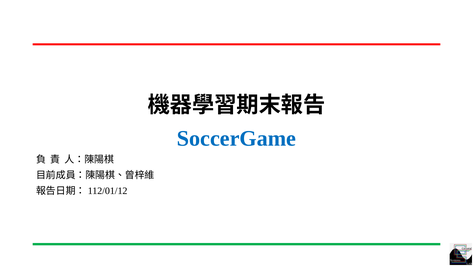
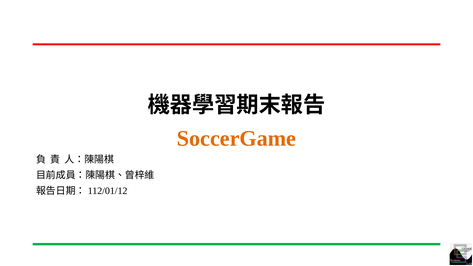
SoccerGame colour: blue -> orange
